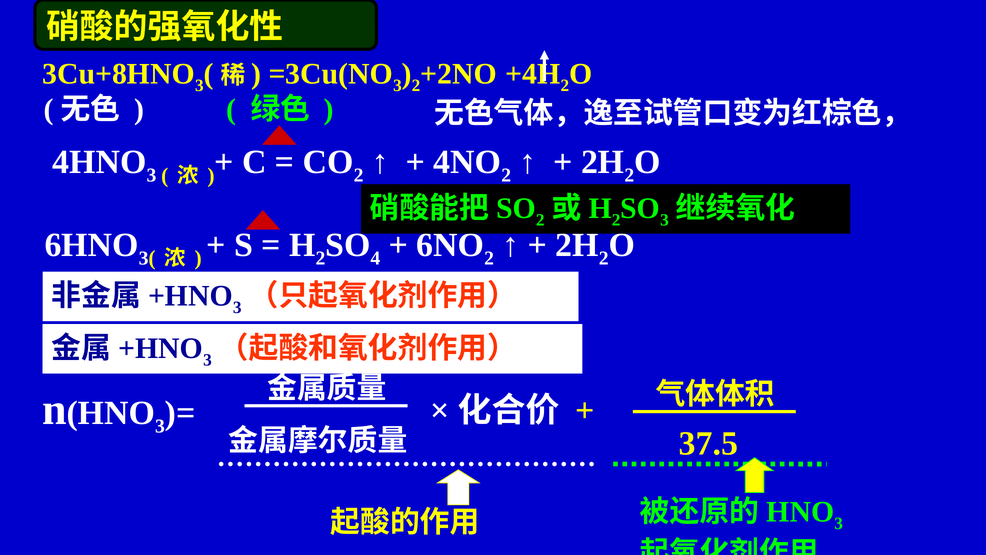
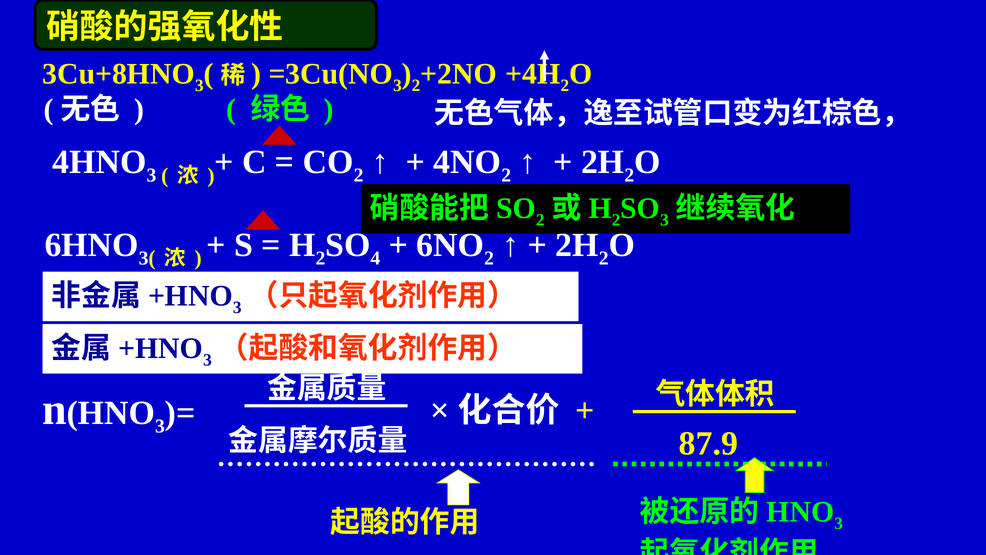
37.5: 37.5 -> 87.9
